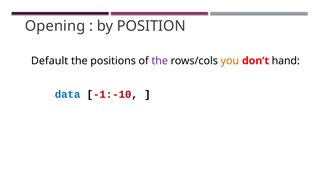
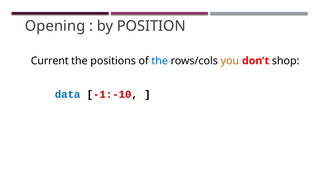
Default: Default -> Current
the at (160, 61) colour: purple -> blue
hand: hand -> shop
